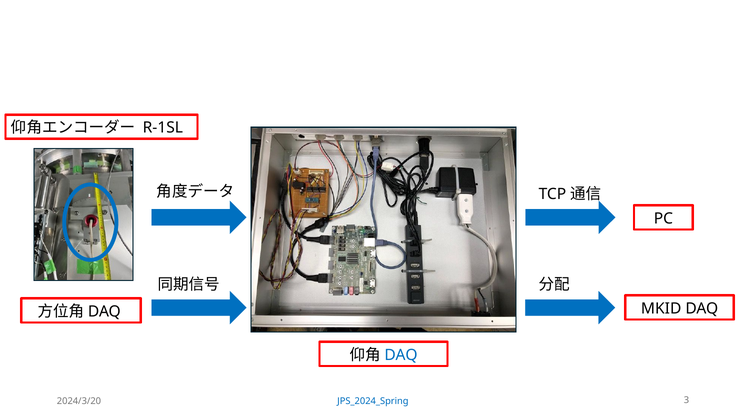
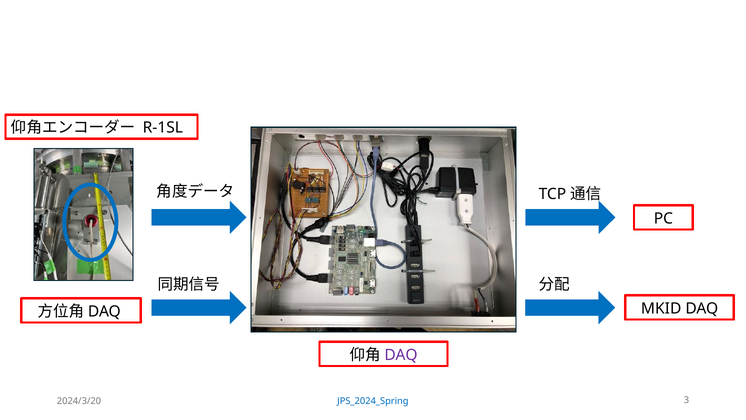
DAQ at (401, 355) colour: blue -> purple
